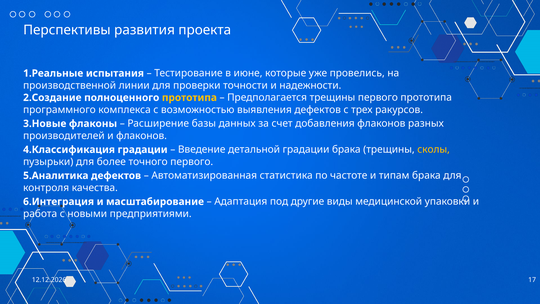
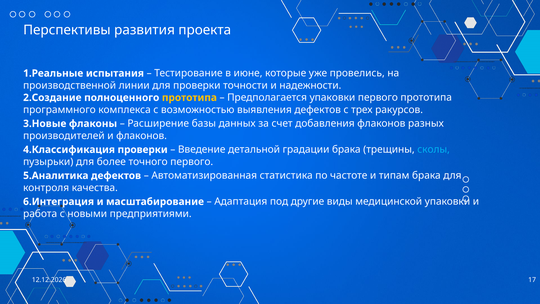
Предполагается трещины: трещины -> упаковки
градации at (143, 150): градации -> проверки
сколы colour: yellow -> light blue
